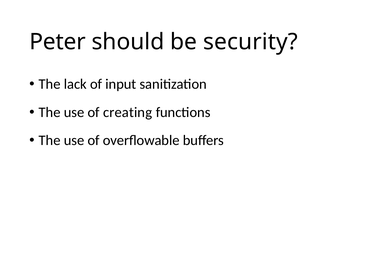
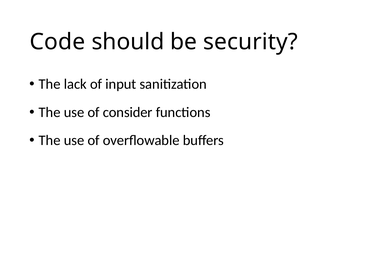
Peter: Peter -> Code
creating: creating -> consider
